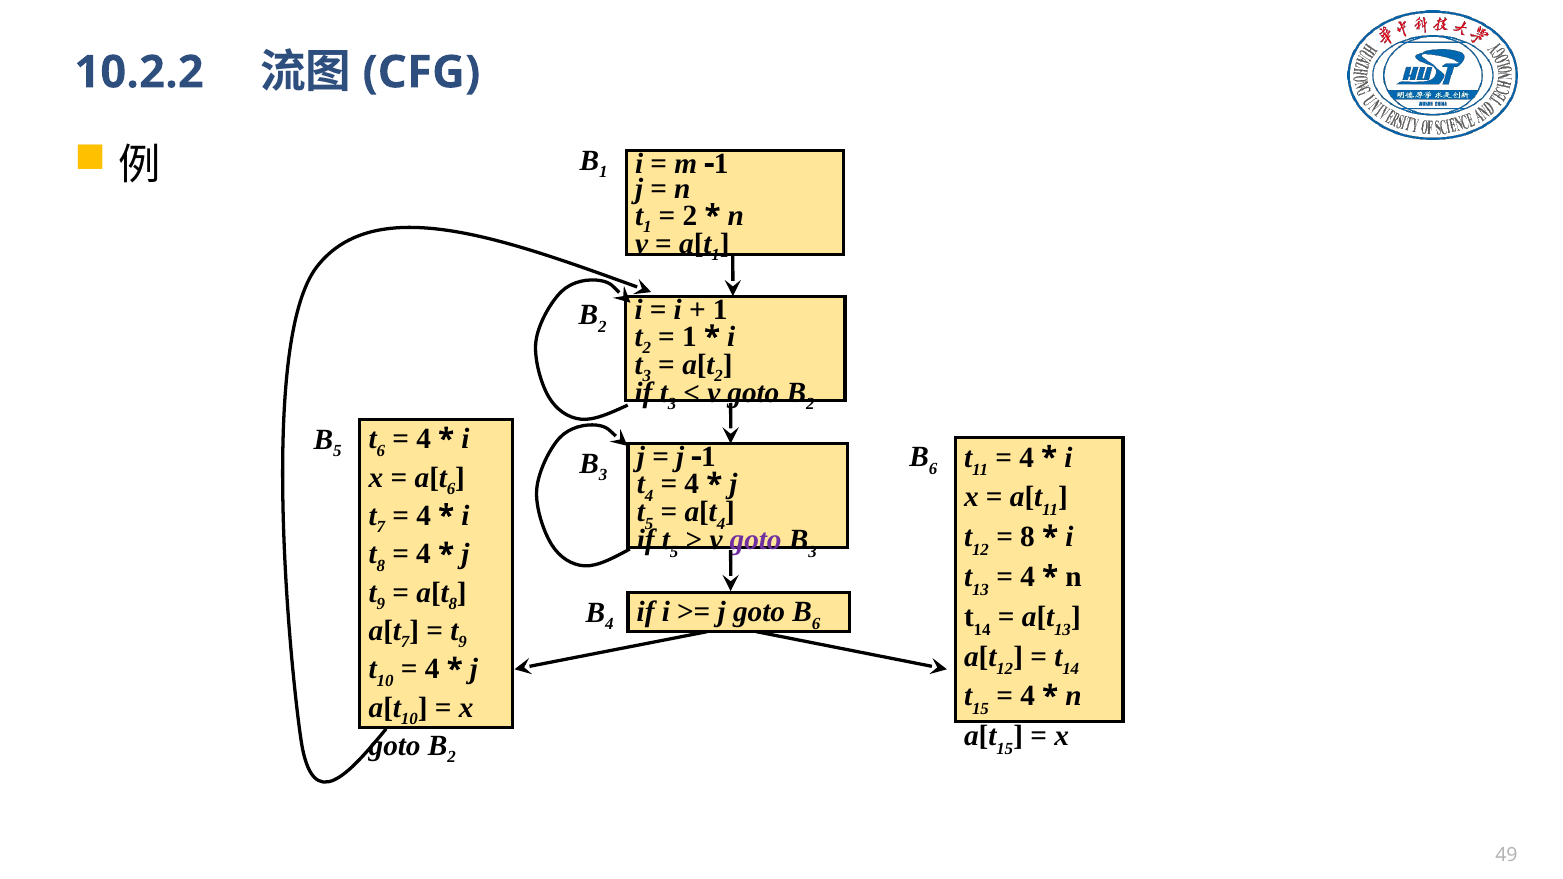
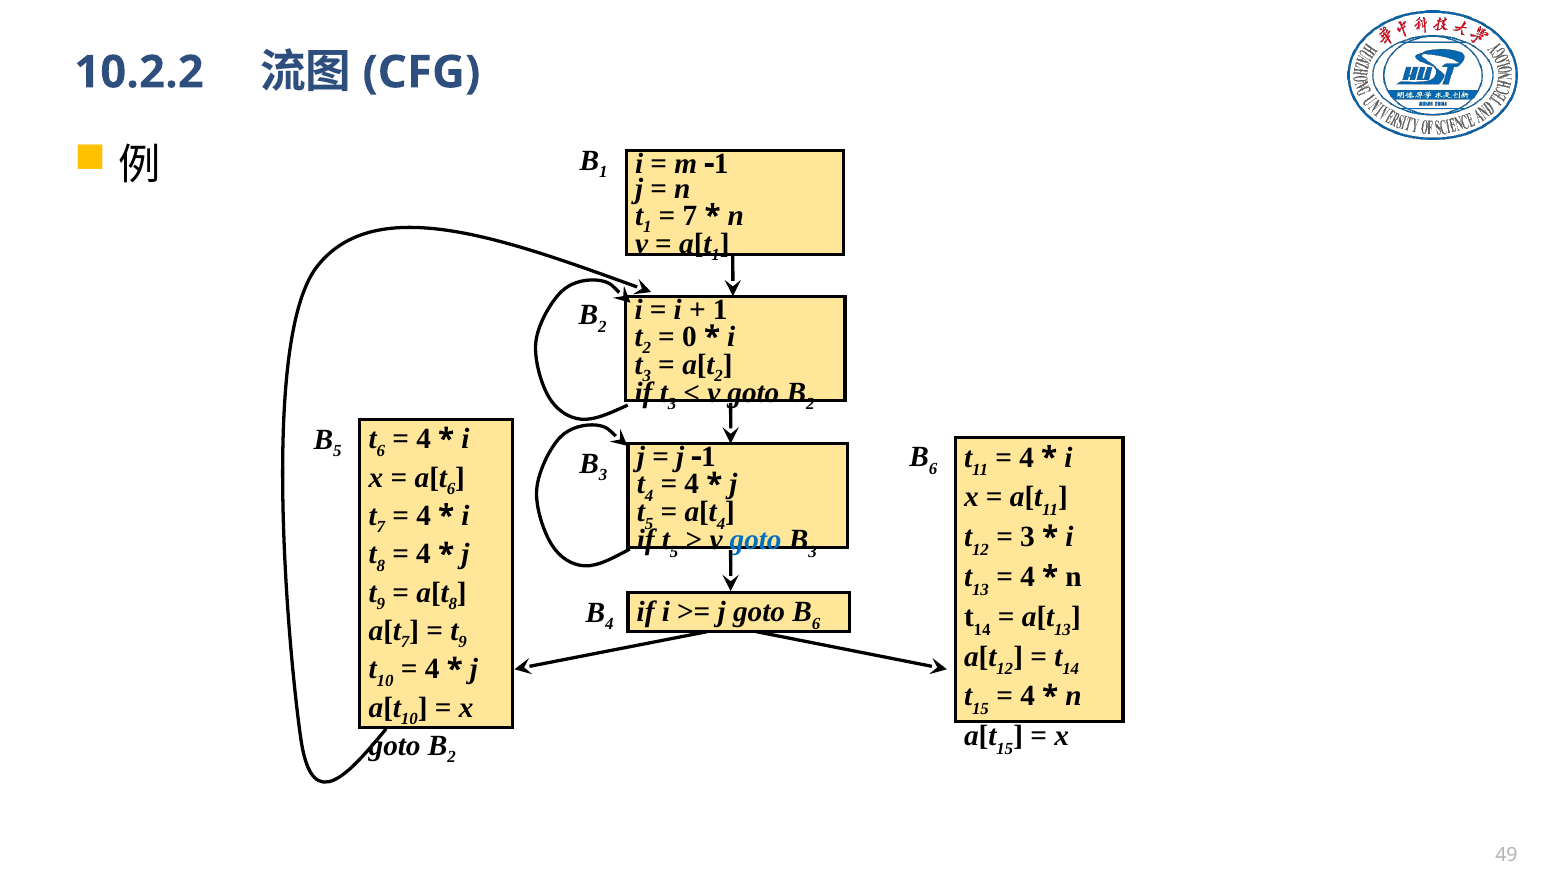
2 at (690, 216): 2 -> 7
1 at (690, 337): 1 -> 0
8 at (1027, 537): 8 -> 3
goto at (756, 540) colour: purple -> blue
